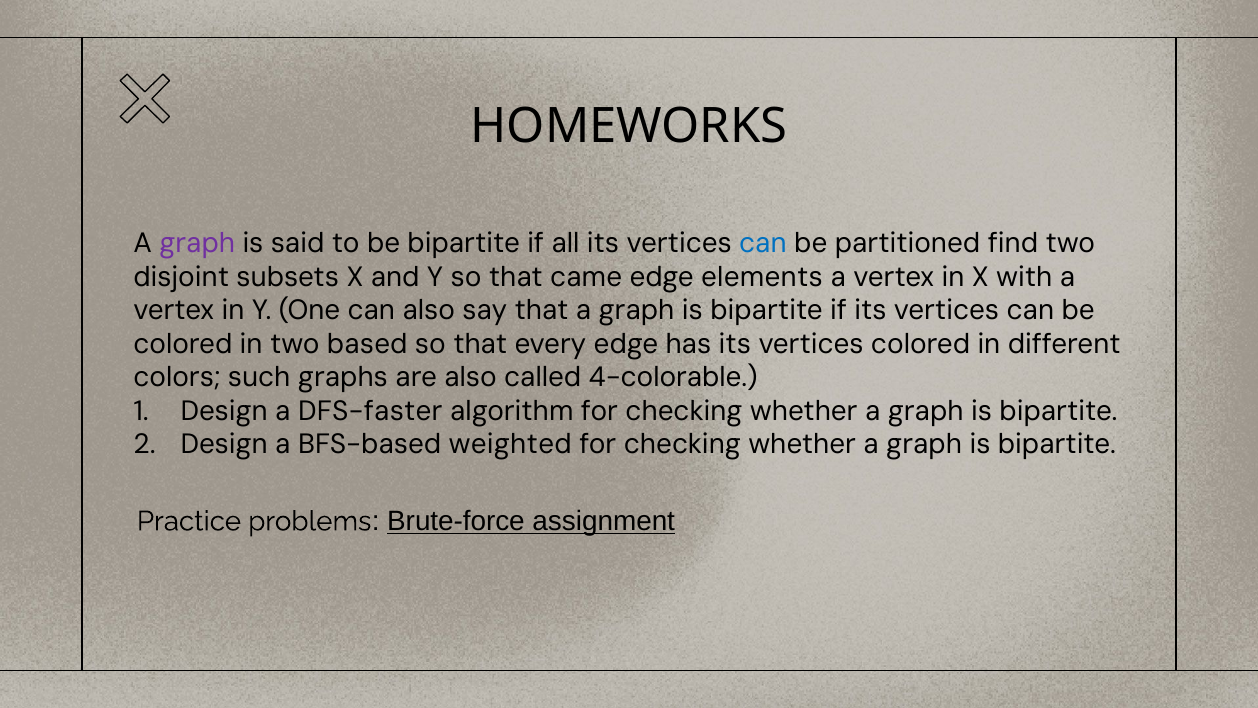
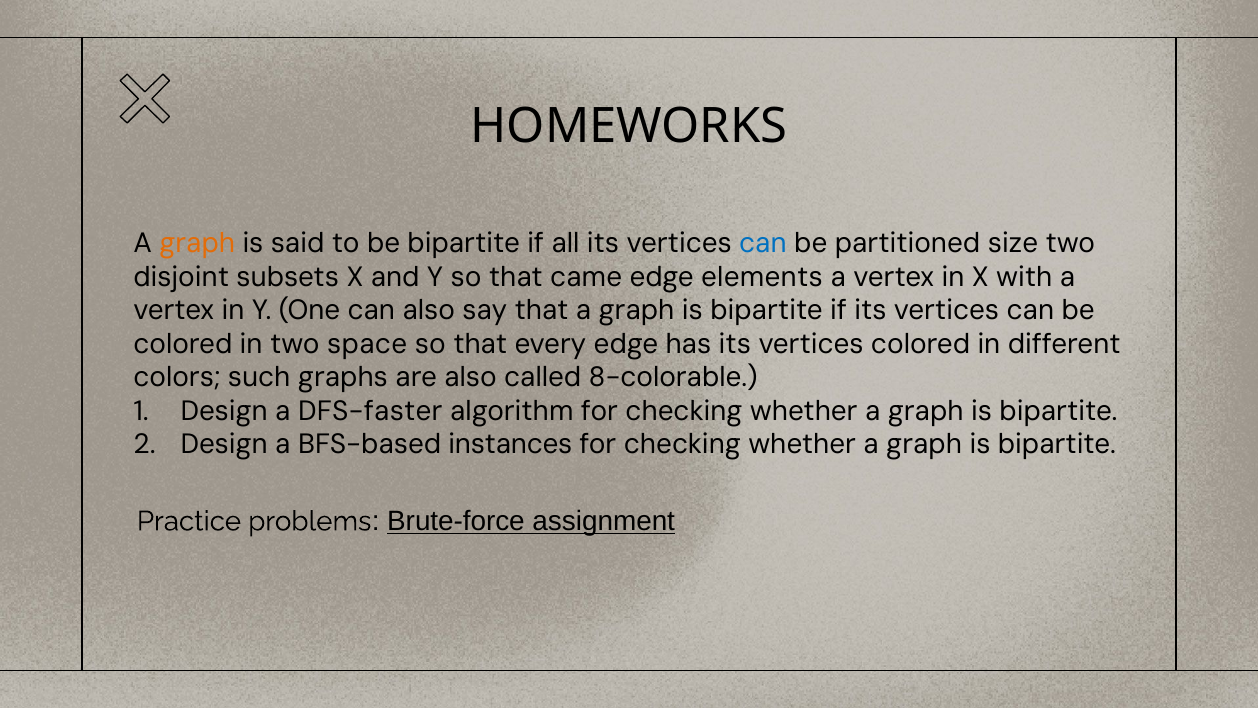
graph at (197, 243) colour: purple -> orange
find: find -> size
based: based -> space
4-colorable: 4-colorable -> 8-colorable
weighted: weighted -> instances
